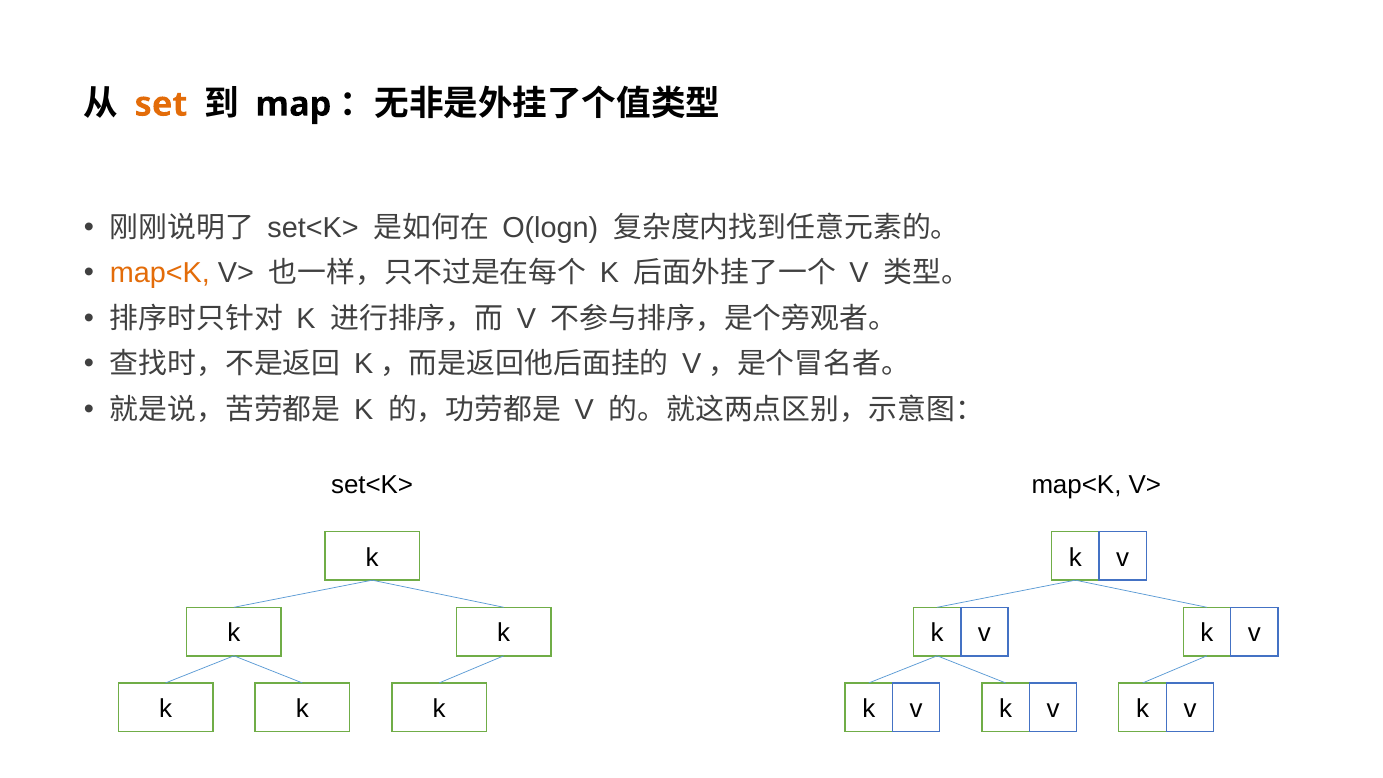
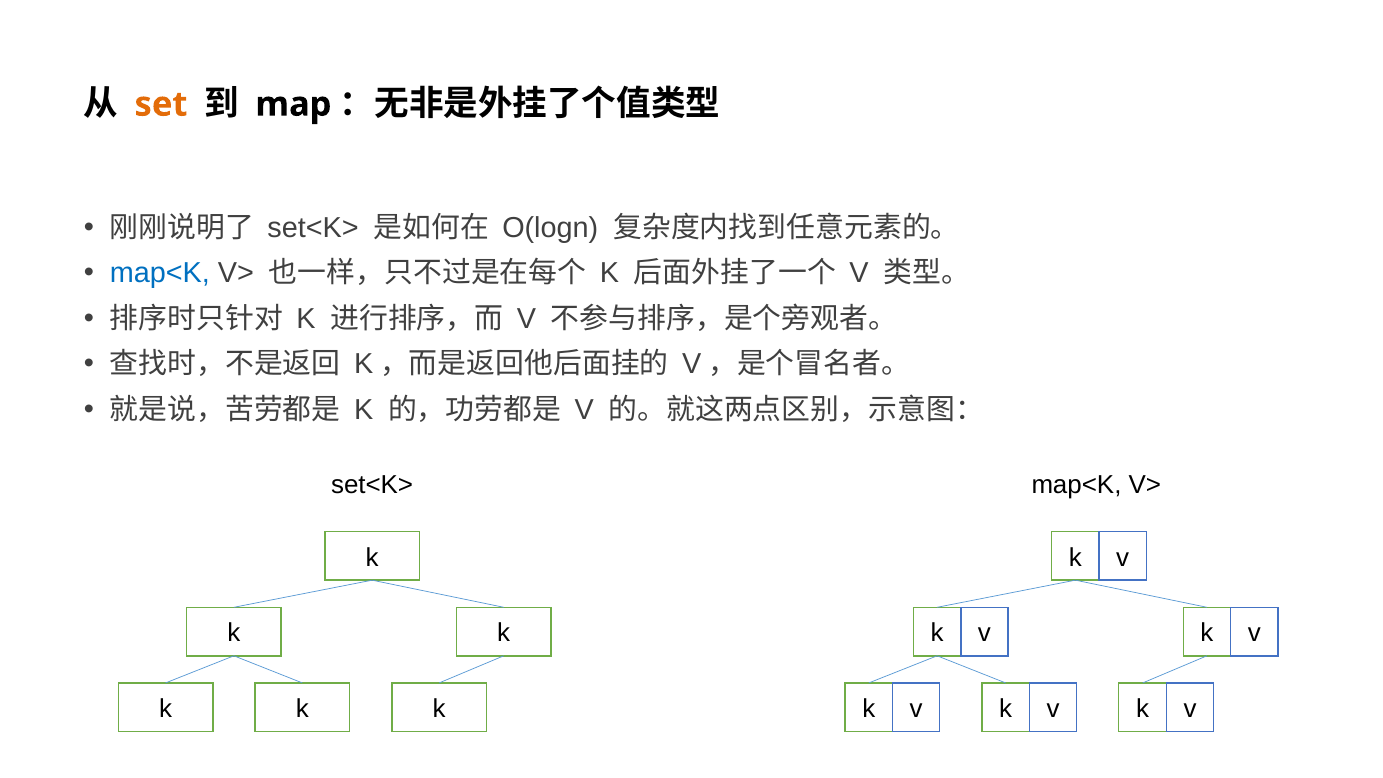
map<K at (160, 273) colour: orange -> blue
